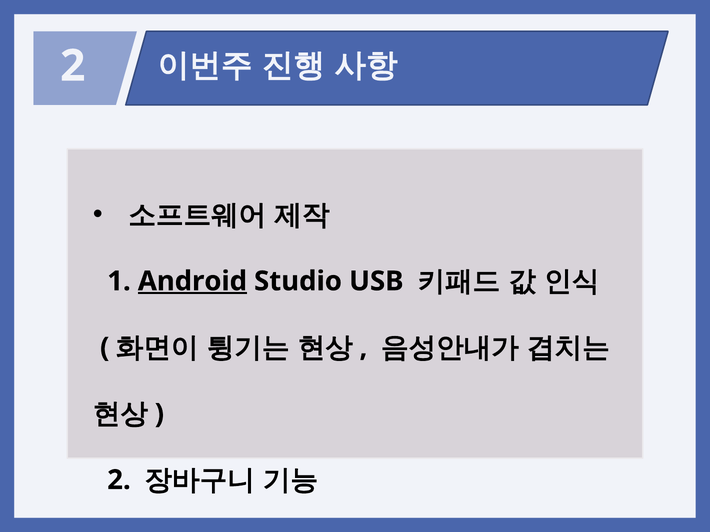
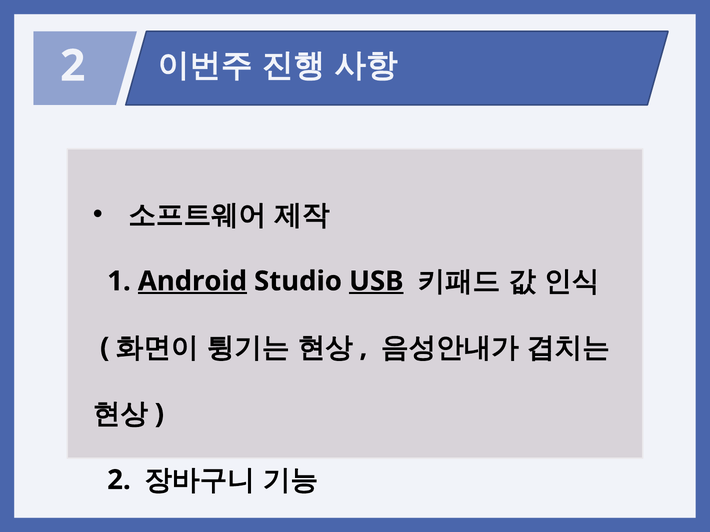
USB underline: none -> present
